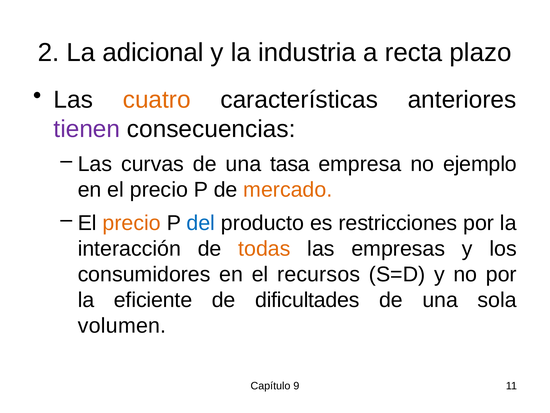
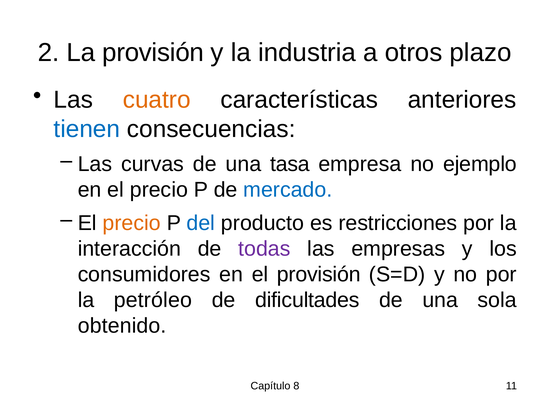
La adicional: adicional -> provisión
recta: recta -> otros
tienen colour: purple -> blue
mercado colour: orange -> blue
todas colour: orange -> purple
el recursos: recursos -> provisión
eficiente: eficiente -> petróleo
volumen: volumen -> obtenido
9: 9 -> 8
